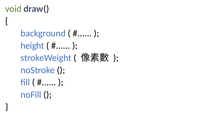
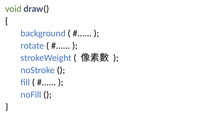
height: height -> rotate
